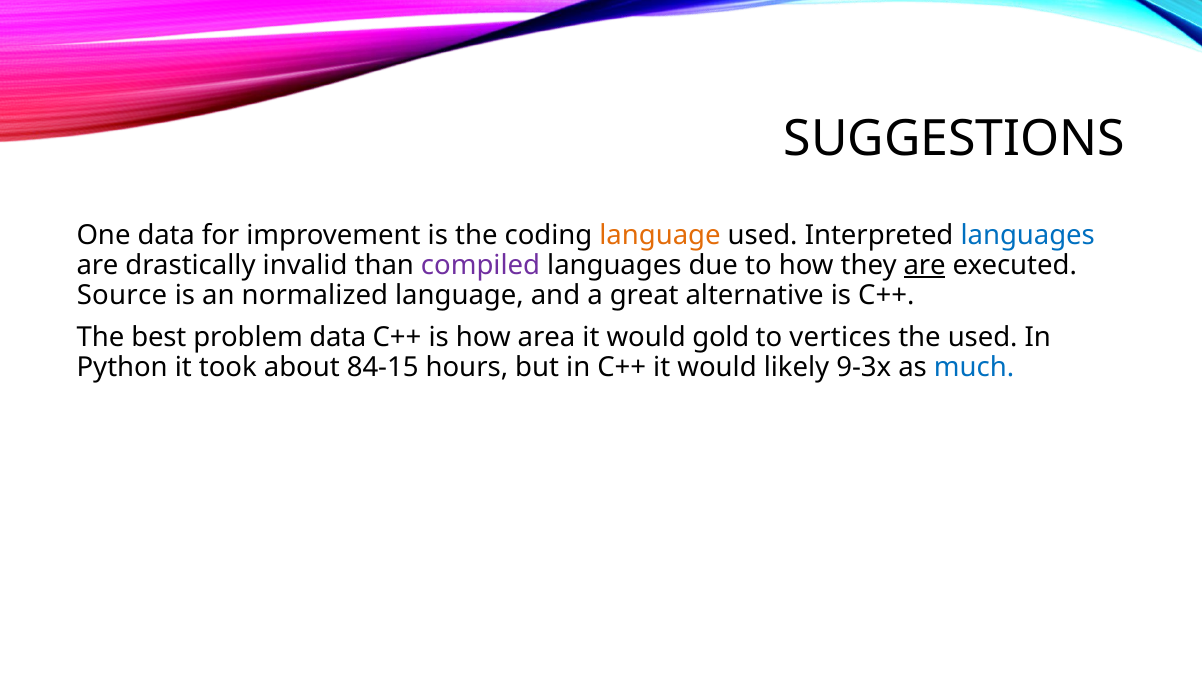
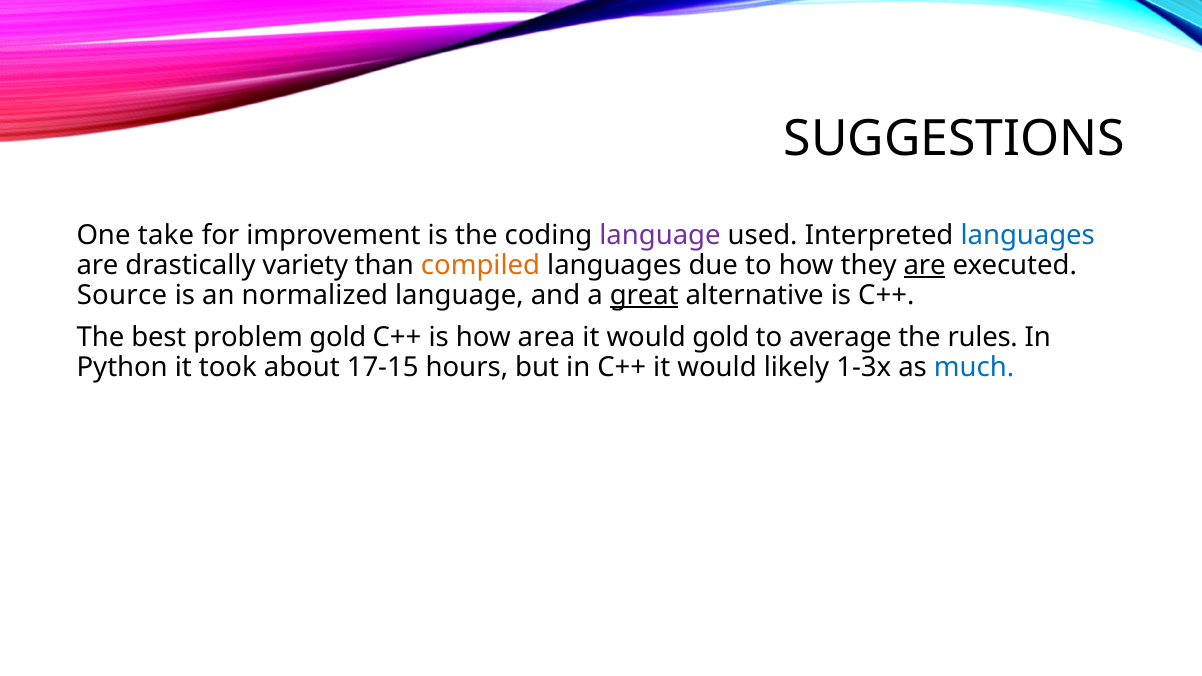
One data: data -> take
language at (660, 236) colour: orange -> purple
invalid: invalid -> variety
compiled colour: purple -> orange
great underline: none -> present
problem data: data -> gold
vertices: vertices -> average
the used: used -> rules
84-15: 84-15 -> 17-15
9-3x: 9-3x -> 1-3x
